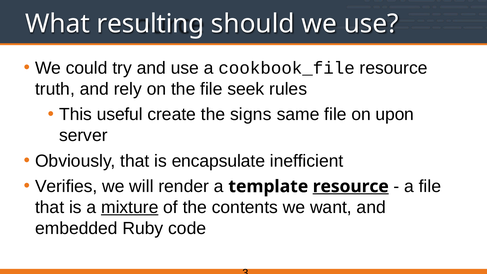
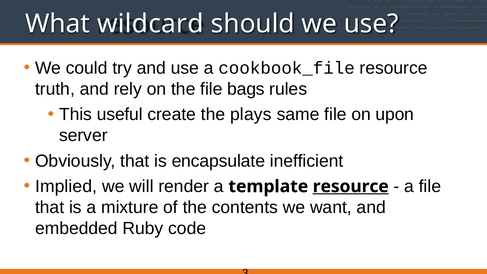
resulting: resulting -> wildcard
seek: seek -> bags
signs: signs -> plays
Verifies: Verifies -> Implied
mixture underline: present -> none
